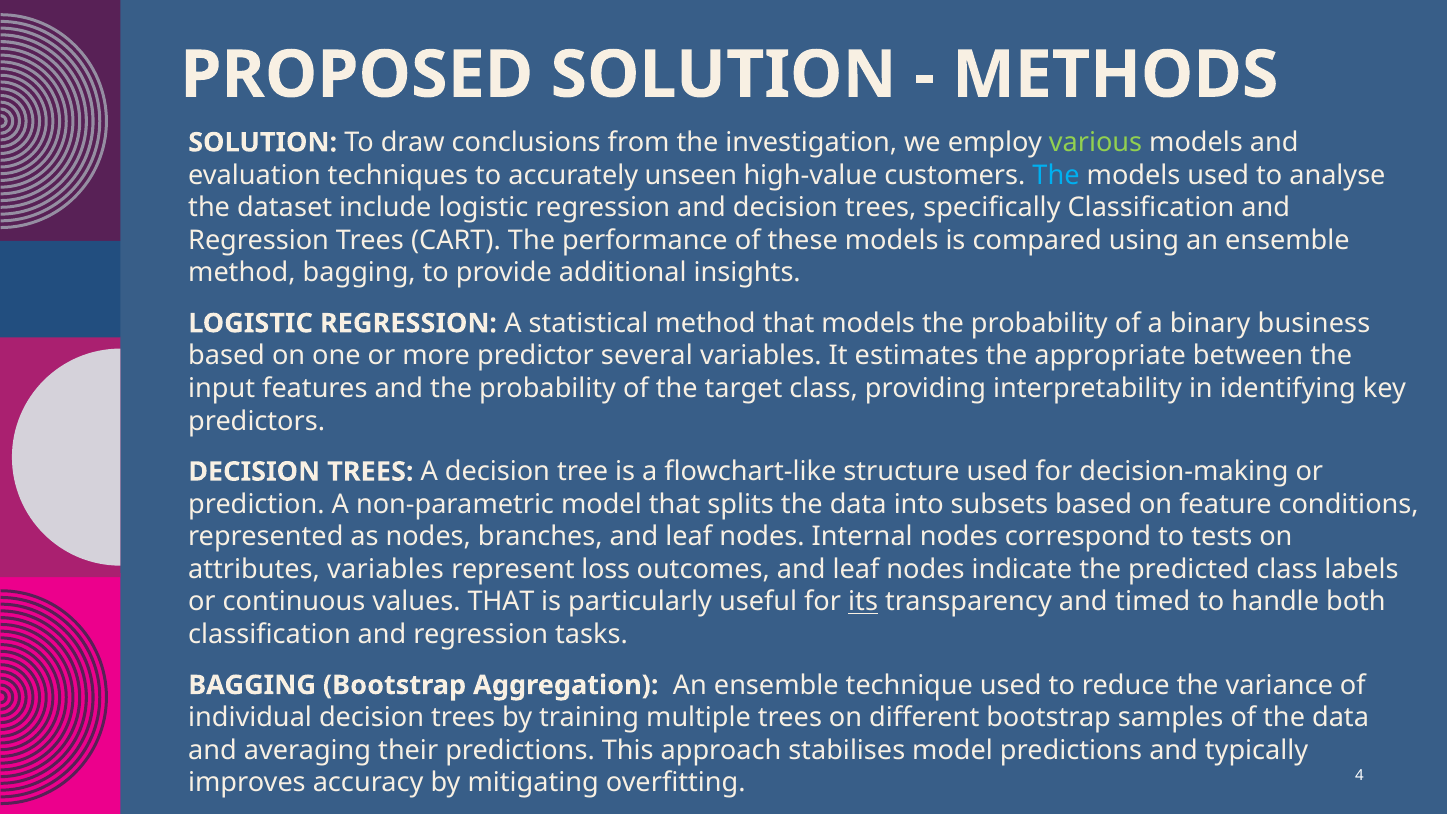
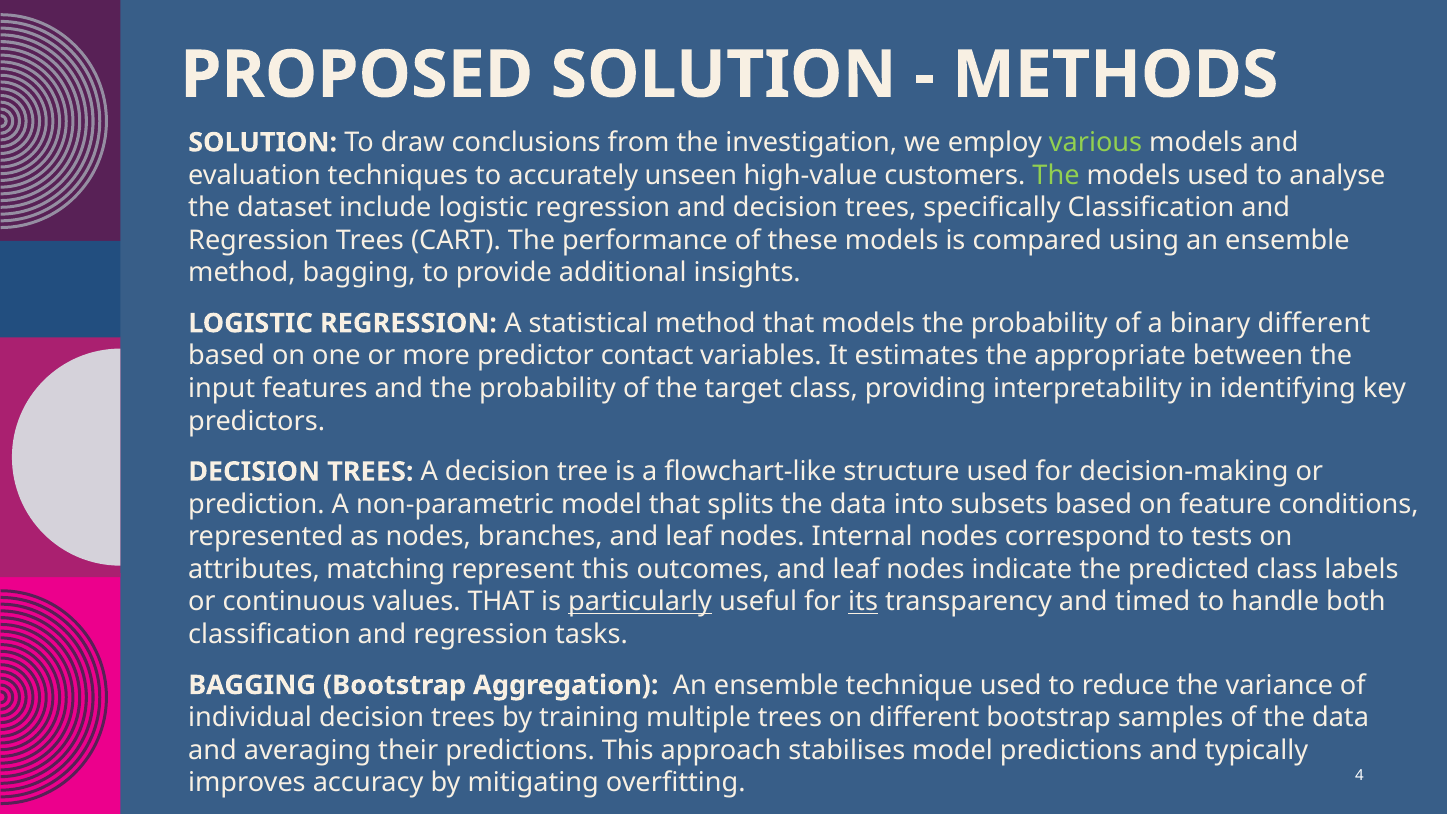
The at (1056, 175) colour: light blue -> light green
binary business: business -> different
several: several -> contact
attributes variables: variables -> matching
represent loss: loss -> this
particularly underline: none -> present
